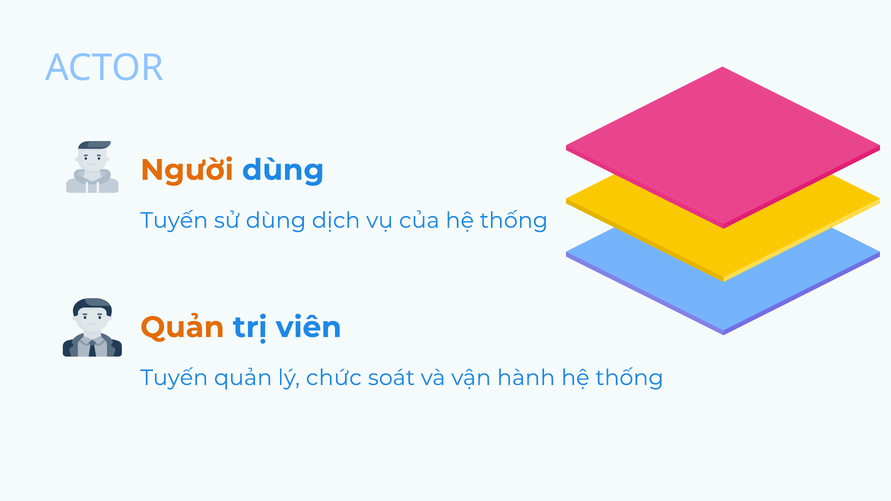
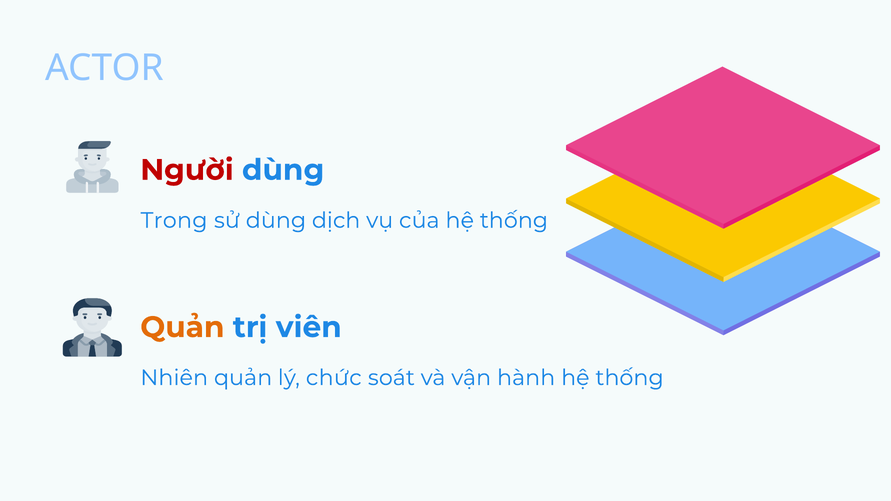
Người colour: orange -> red
Tuyến at (174, 221): Tuyến -> Trong
Tuyến at (174, 378): Tuyến -> Nhiên
